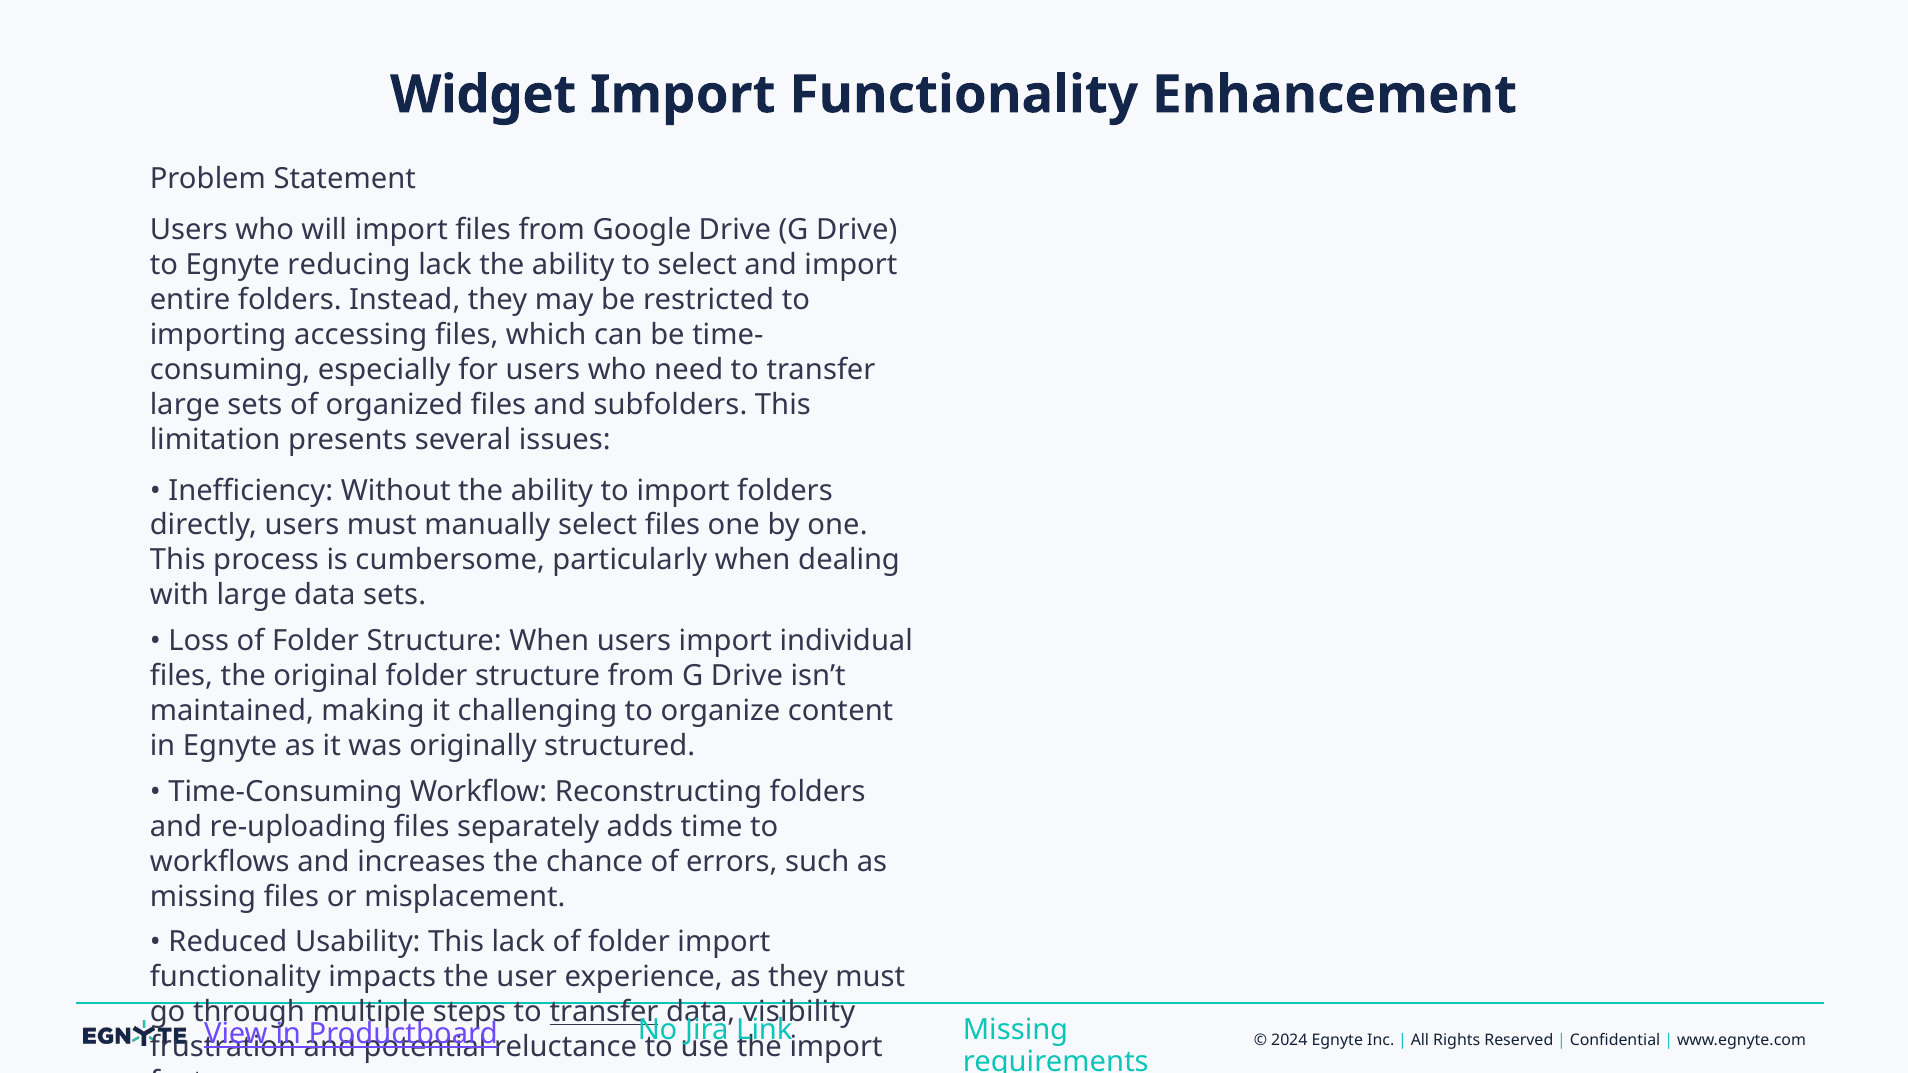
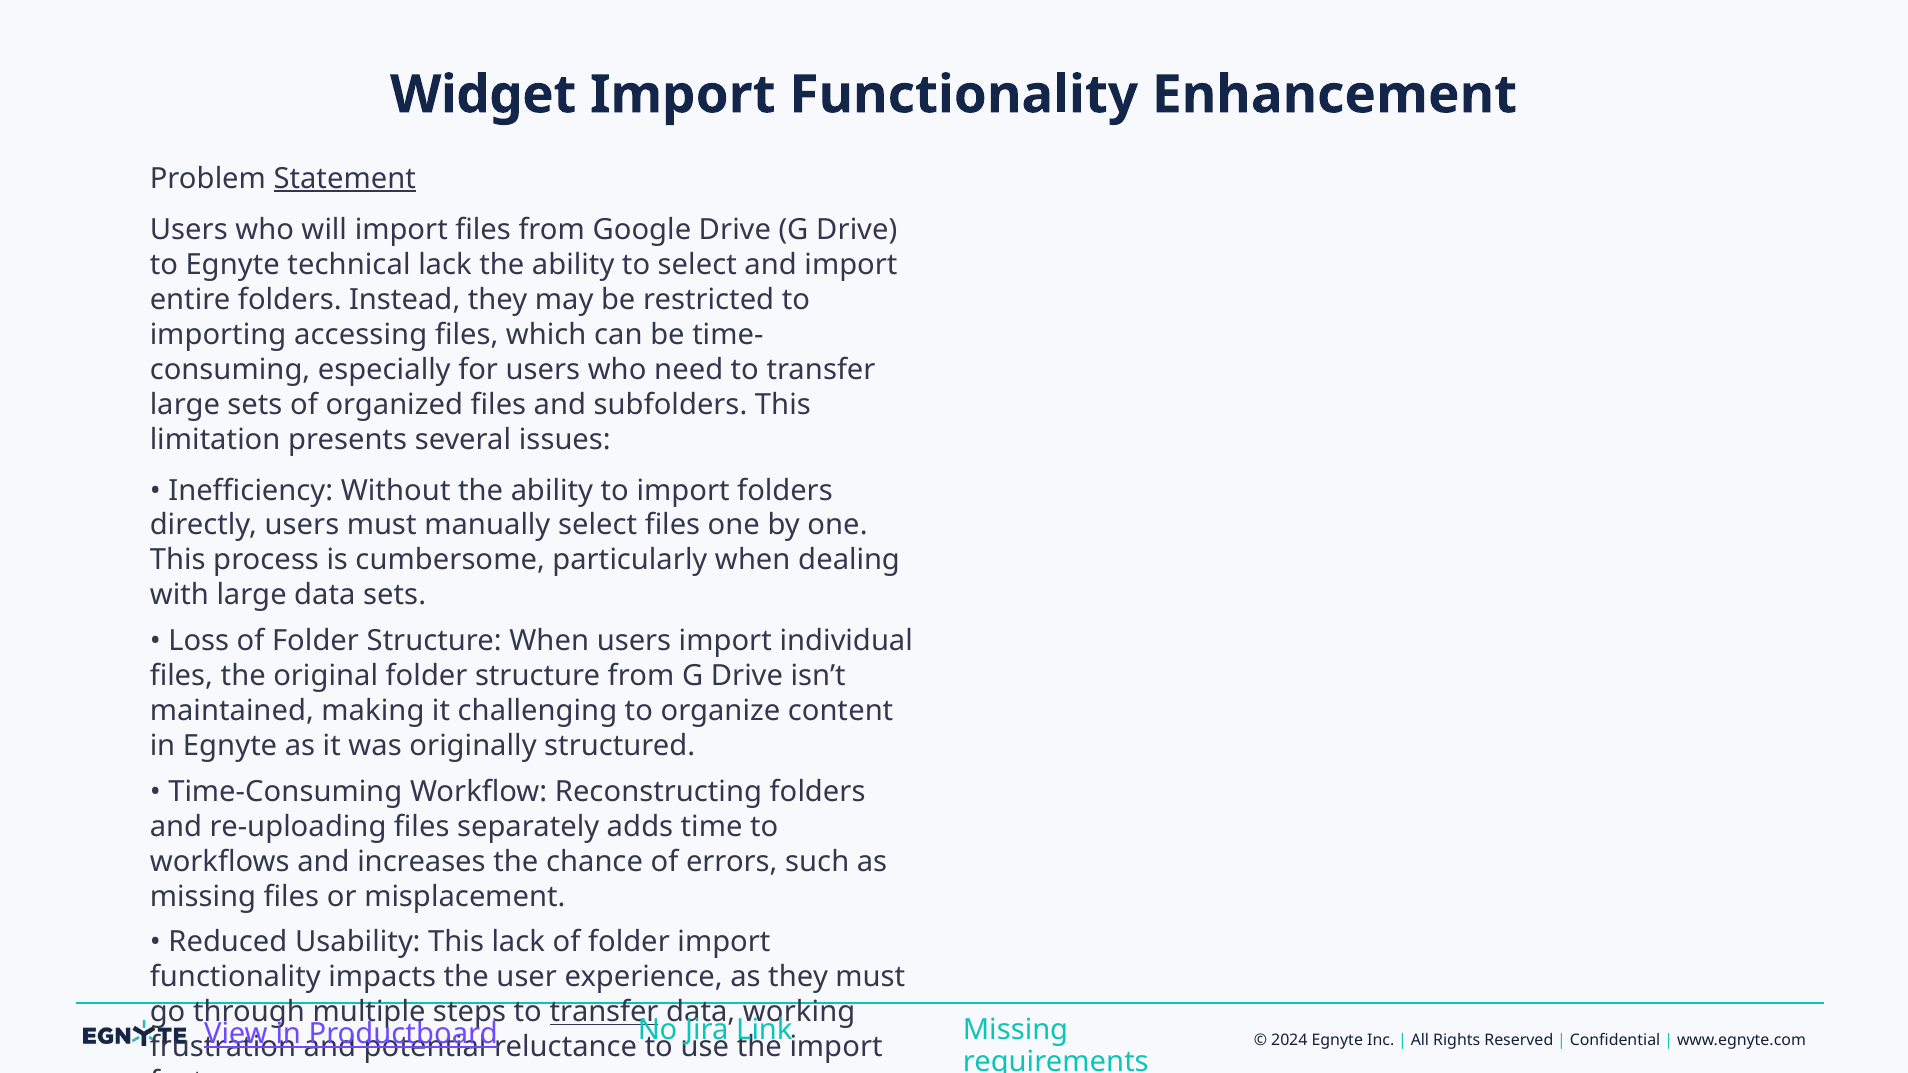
Statement underline: none -> present
reducing: reducing -> technical
visibility: visibility -> working
